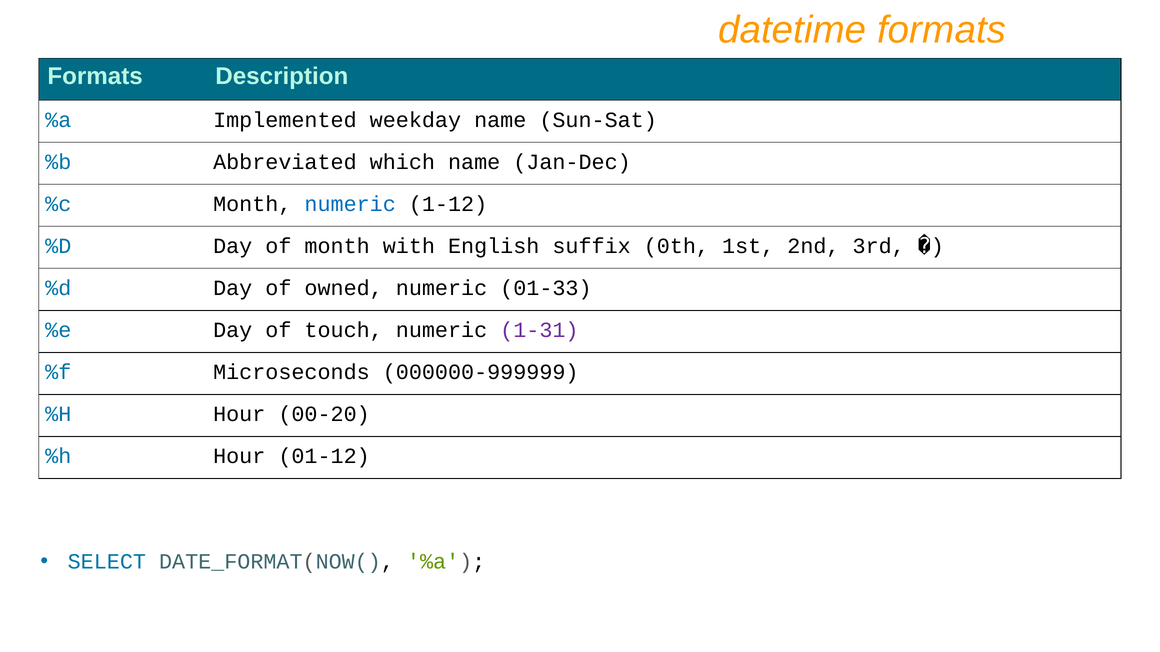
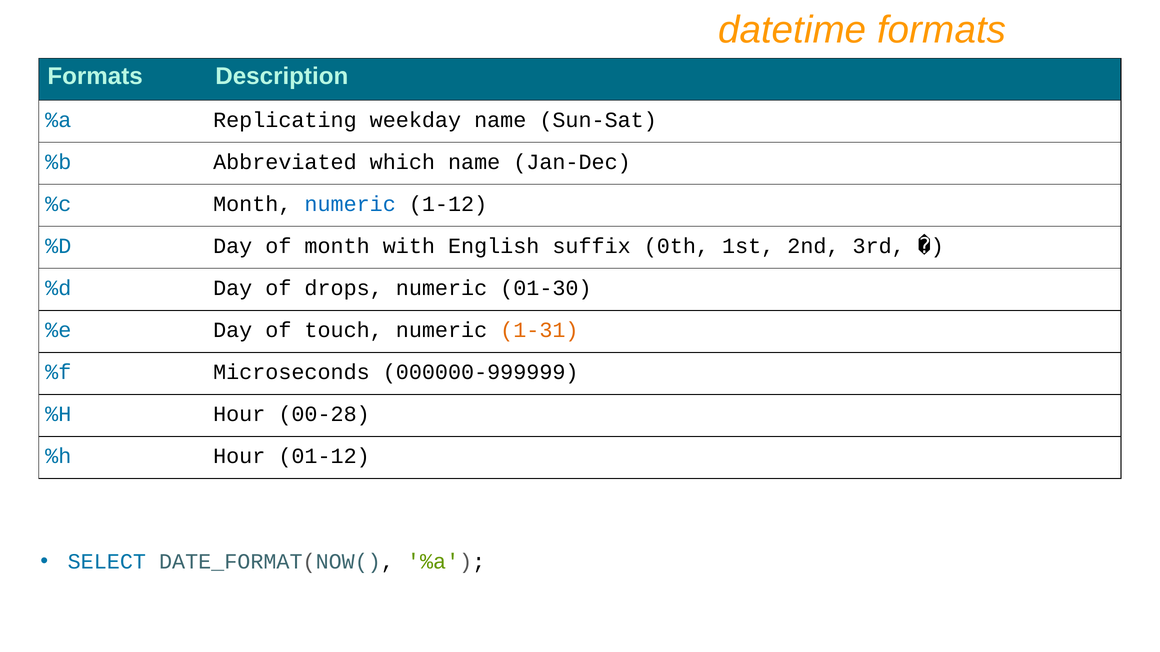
Implemented: Implemented -> Replicating
owned: owned -> drops
01-33: 01-33 -> 01-30
1-31 colour: purple -> orange
00-20: 00-20 -> 00-28
